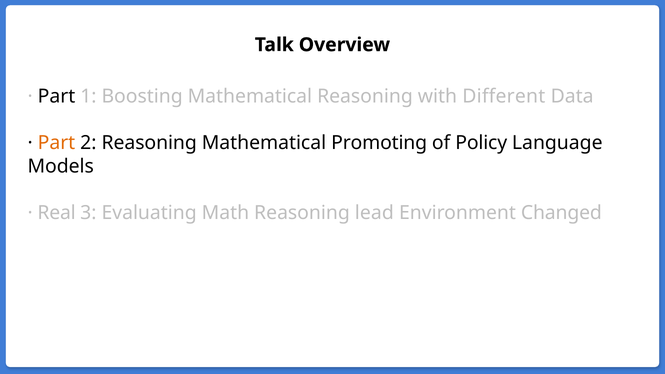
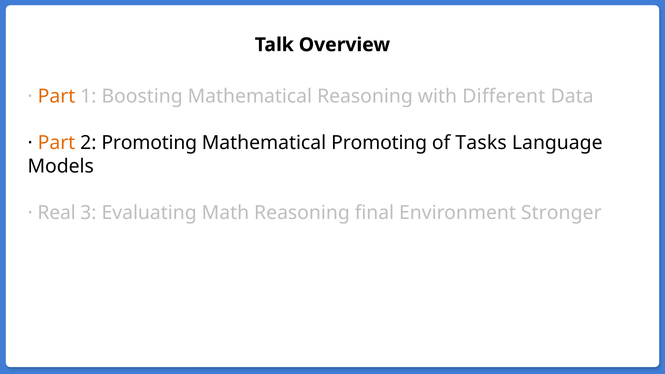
Part at (56, 96) colour: black -> orange
2 Reasoning: Reasoning -> Promoting
Policy: Policy -> Tasks
lead: lead -> final
Changed: Changed -> Stronger
